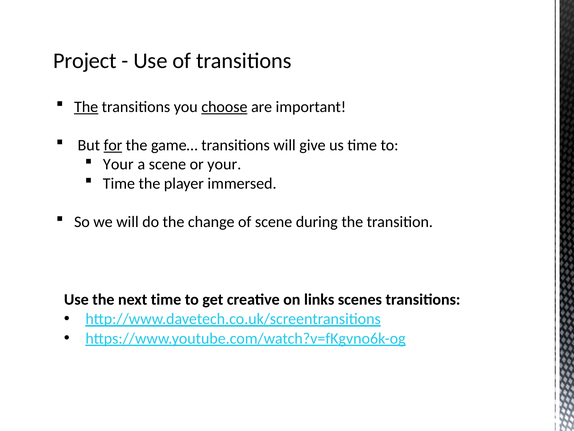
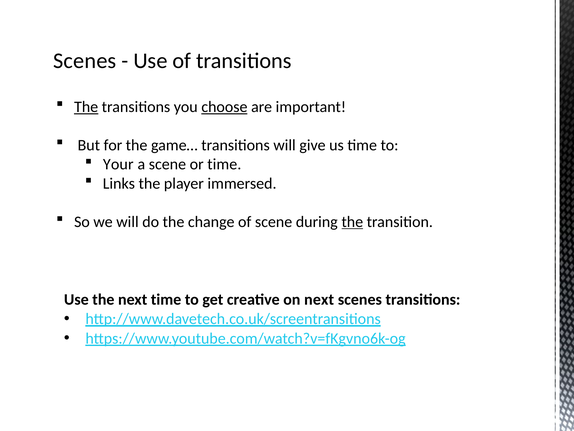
Project at (85, 61): Project -> Scenes
for underline: present -> none
or your: your -> time
Time at (119, 183): Time -> Links
the at (352, 222) underline: none -> present
on links: links -> next
